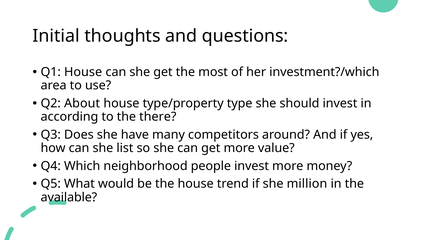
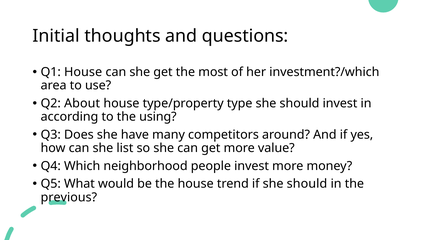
there: there -> using
if she million: million -> should
available: available -> previous
